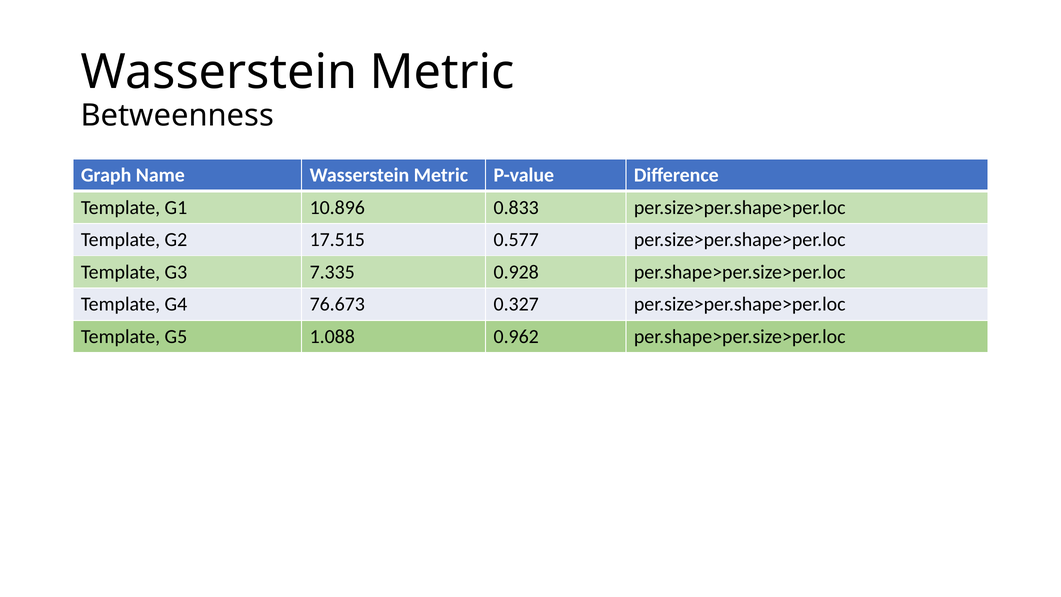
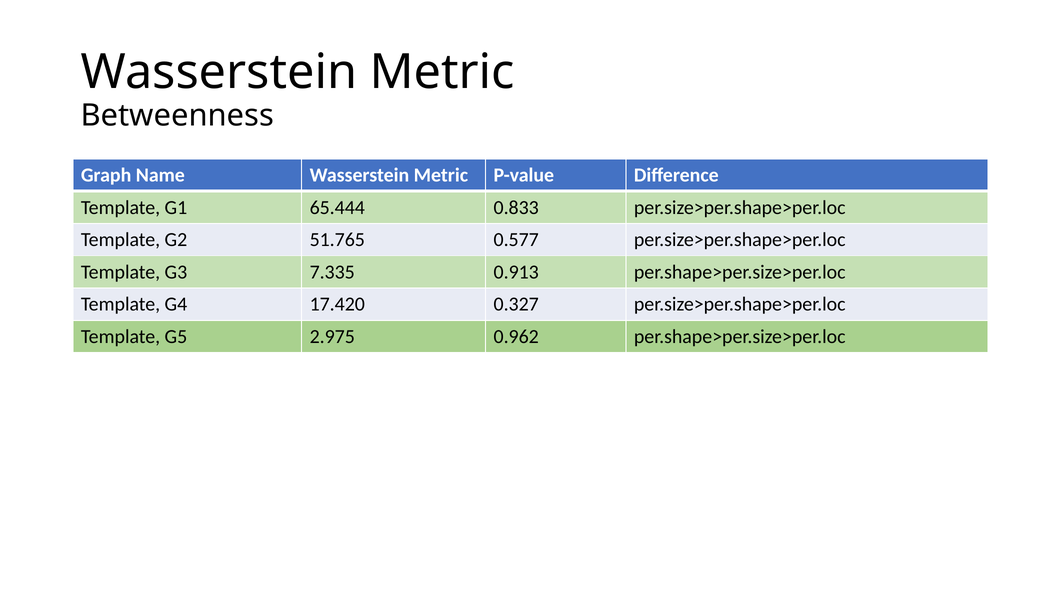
10.896: 10.896 -> 65.444
17.515: 17.515 -> 51.765
0.928: 0.928 -> 0.913
76.673: 76.673 -> 17.420
1.088: 1.088 -> 2.975
